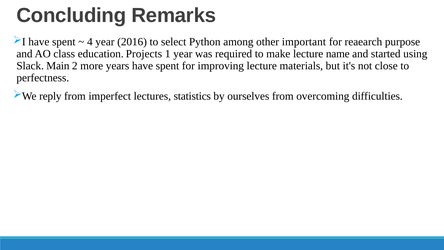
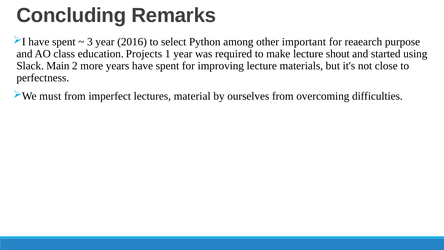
4: 4 -> 3
name: name -> shout
reply: reply -> must
statistics: statistics -> material
